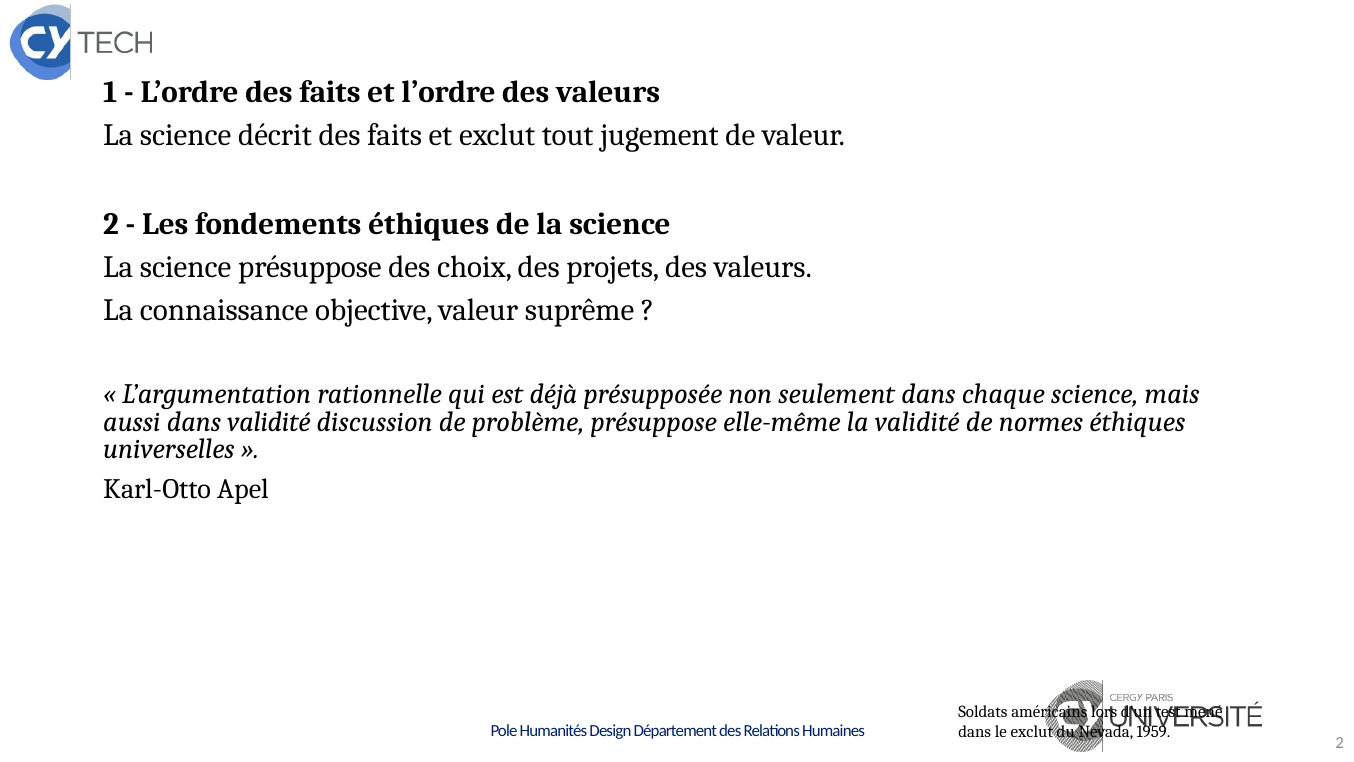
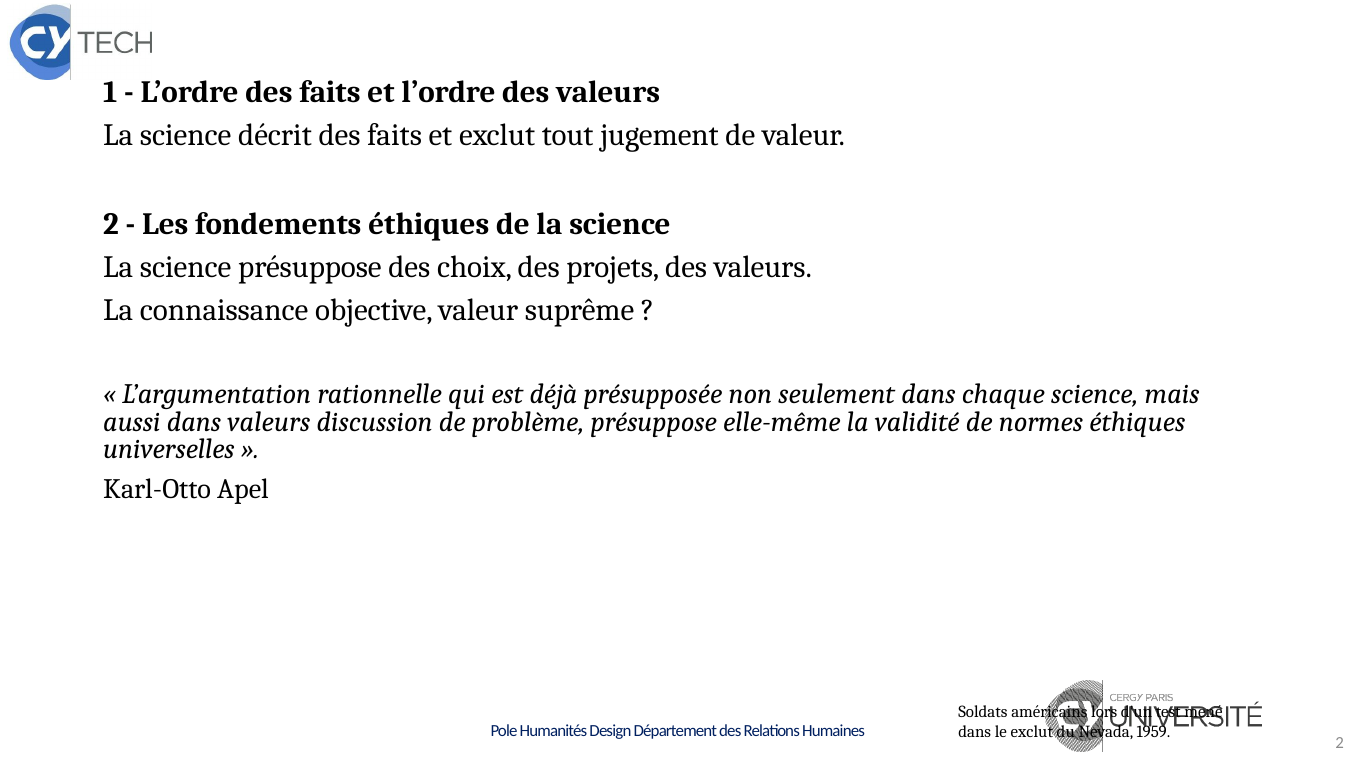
dans validité: validité -> valeurs
